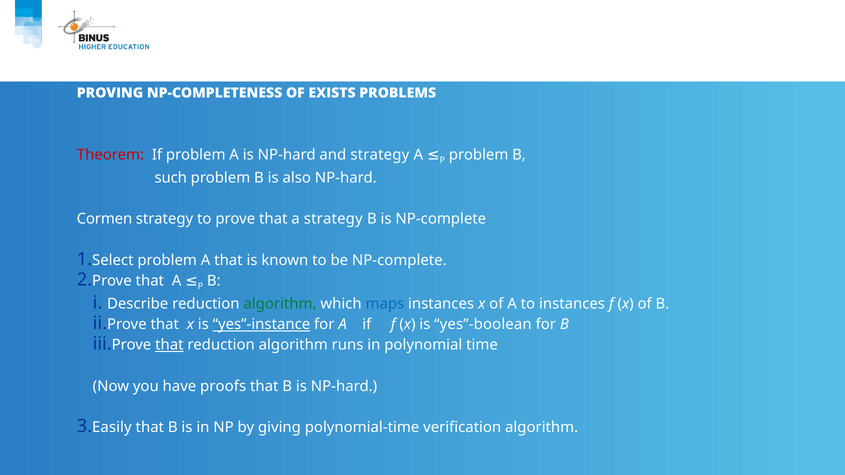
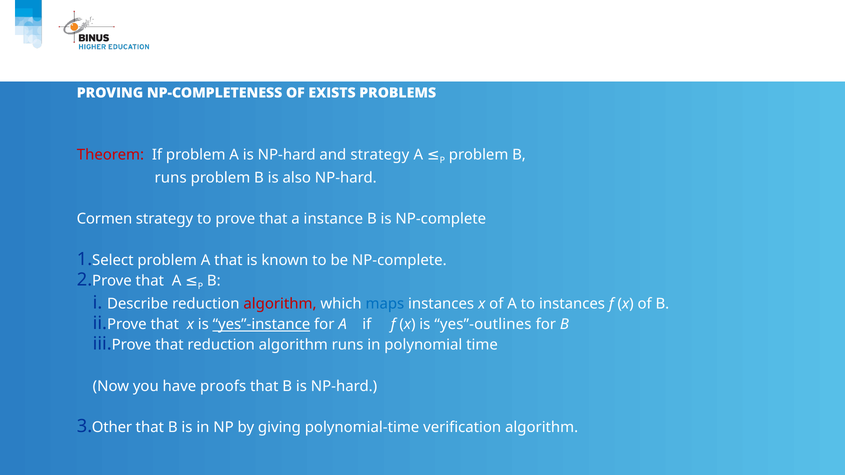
such at (171, 178): such -> runs
a strategy: strategy -> instance
algorithm at (280, 304) colour: green -> red
yes”-boolean: yes”-boolean -> yes”-outlines
that at (169, 345) underline: present -> none
Easily: Easily -> Other
